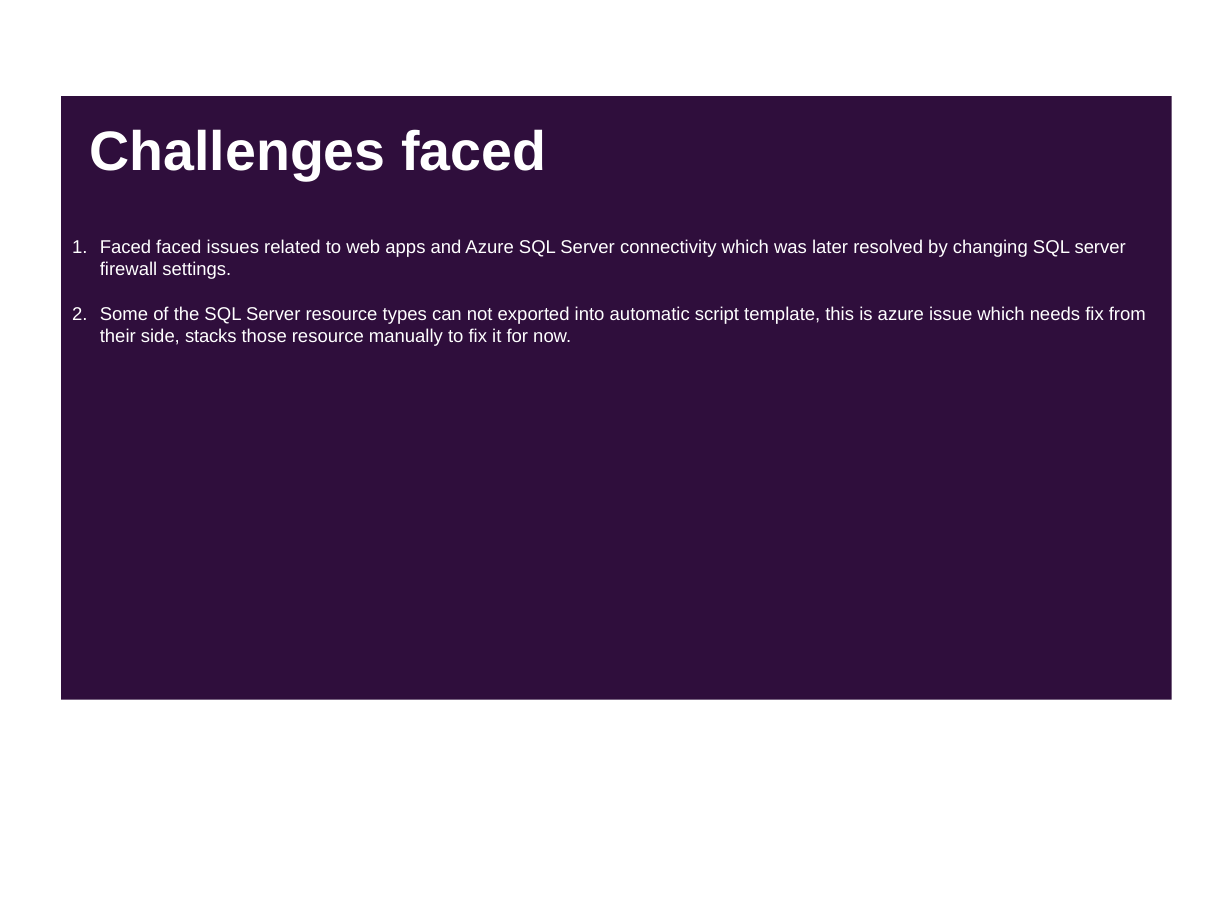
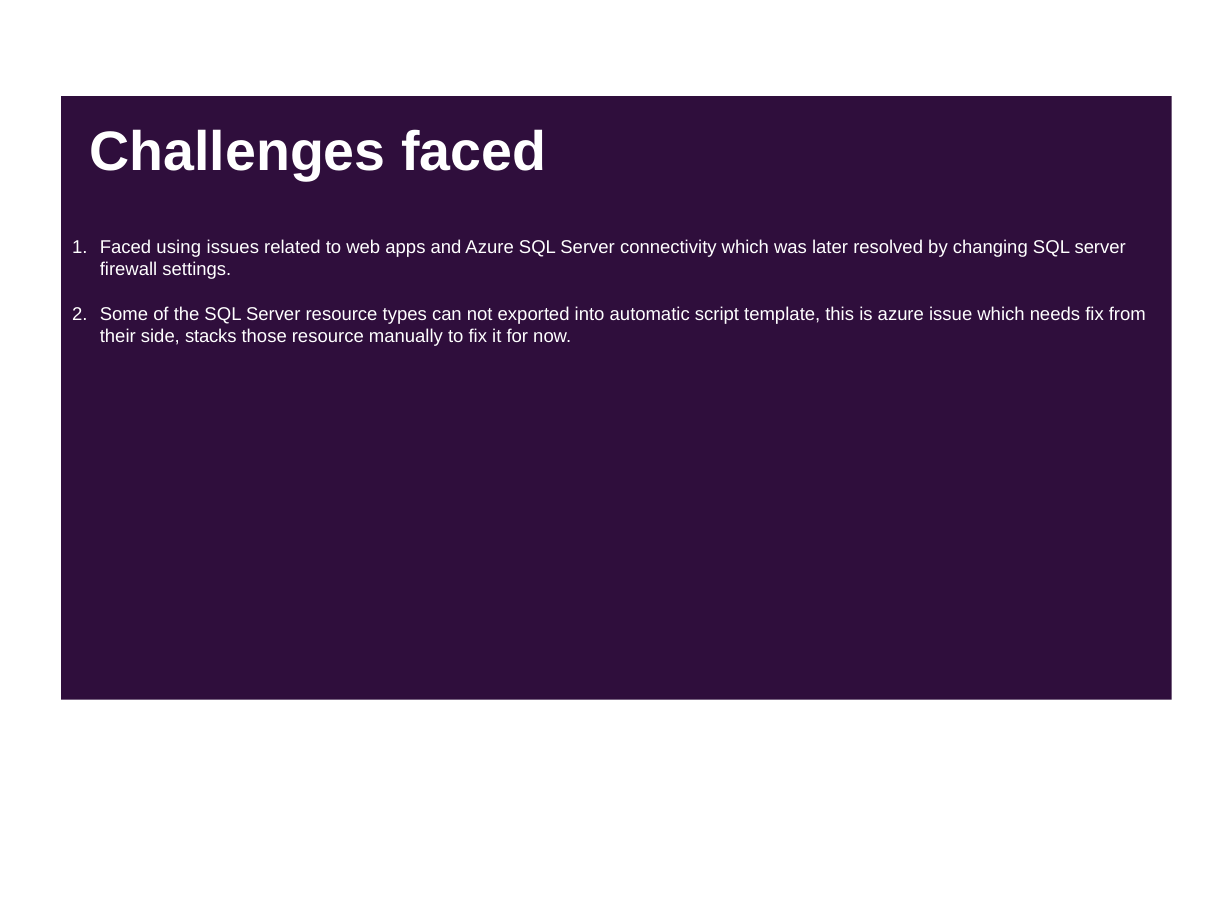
Faced faced: faced -> using
